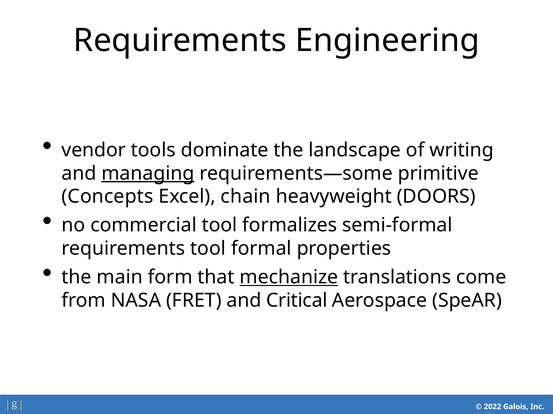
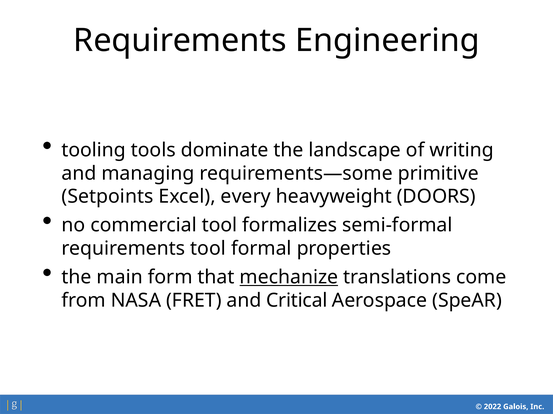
vendor: vendor -> tooling
managing underline: present -> none
Concepts: Concepts -> Setpoints
chain: chain -> every
